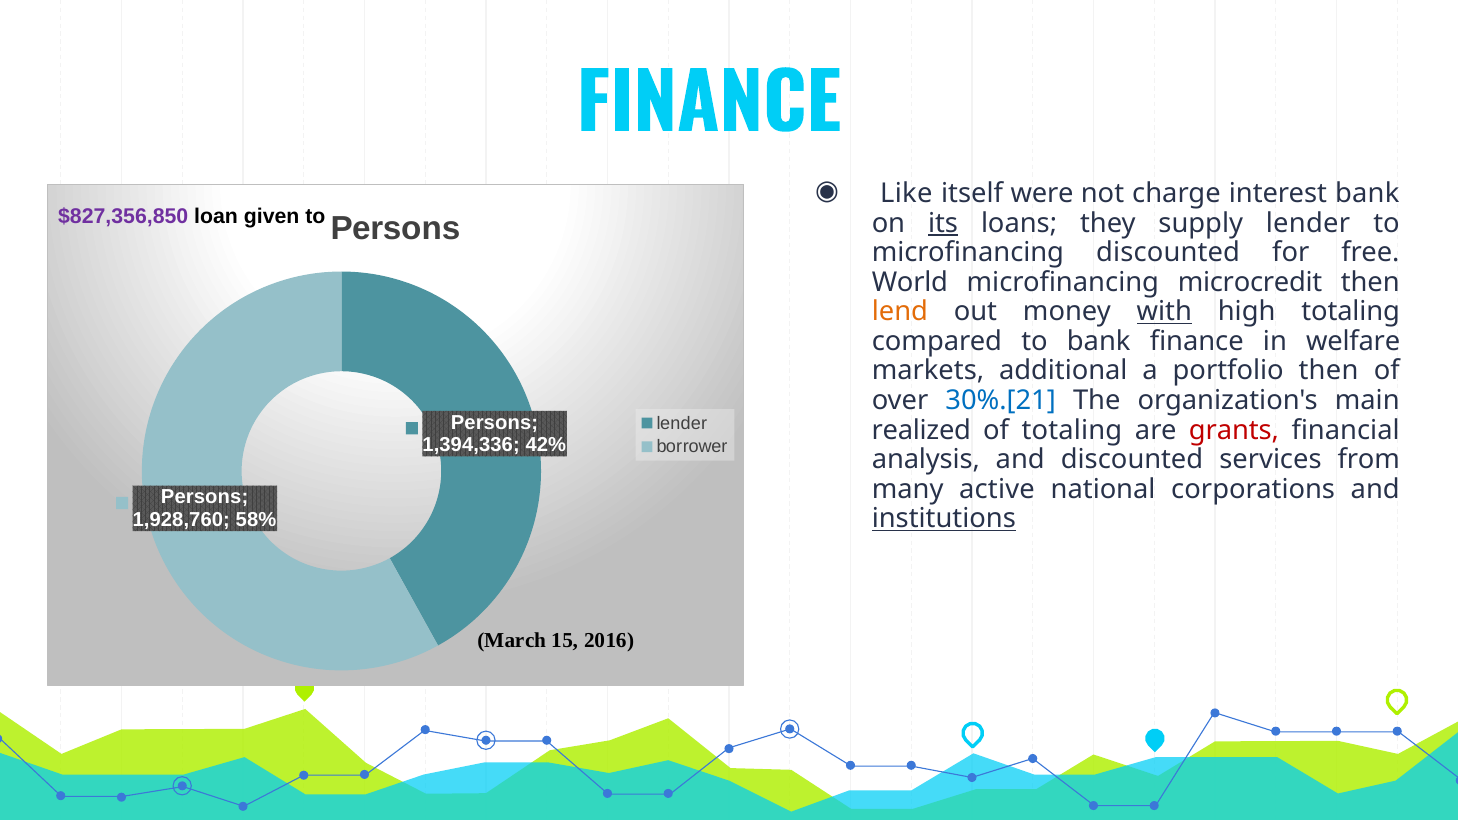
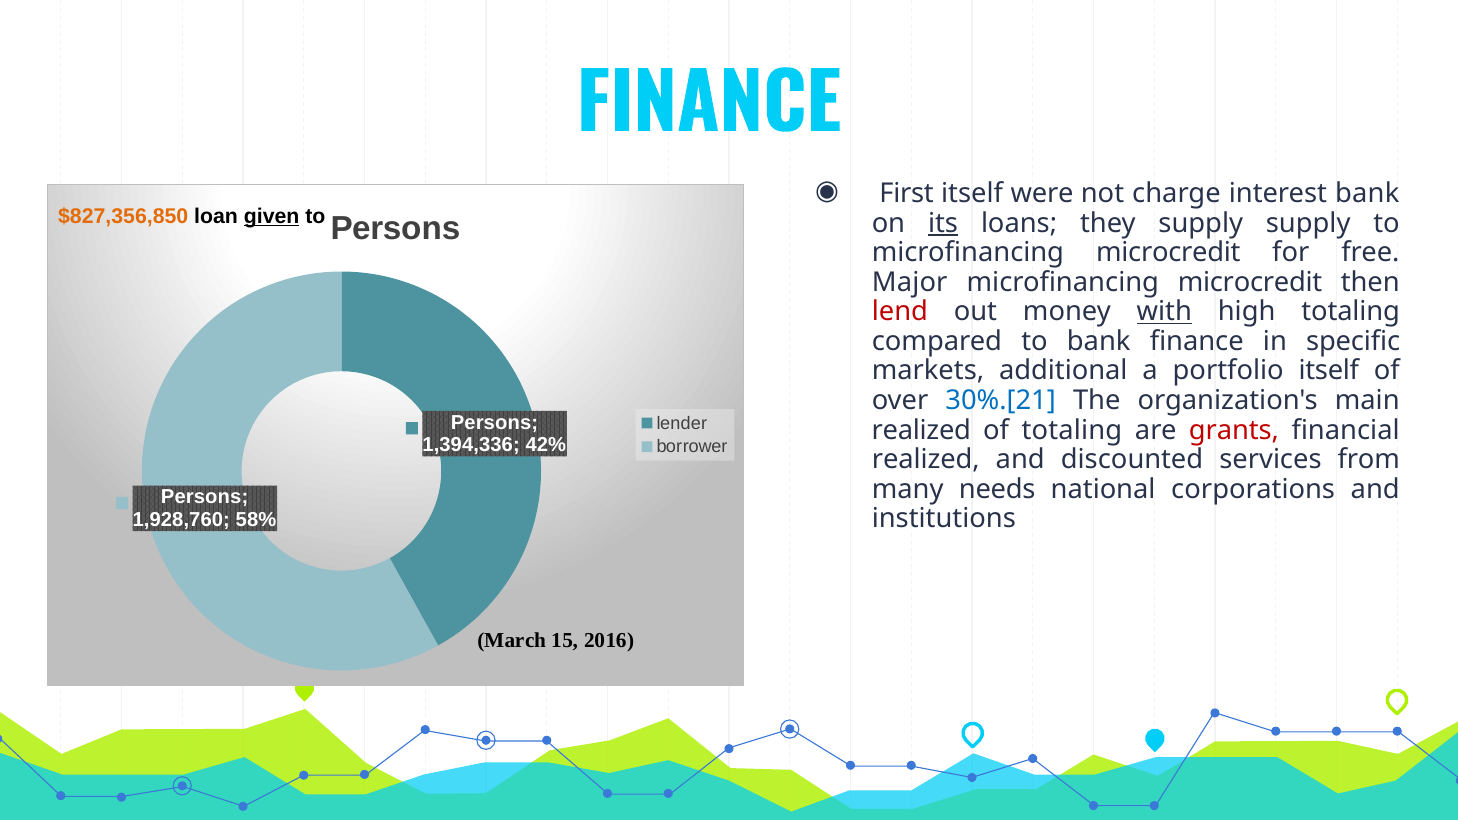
Like: Like -> First
$827,356,850 colour: purple -> orange
given underline: none -> present
supply lender: lender -> supply
discounted at (1168, 253): discounted -> microcredit
World: World -> Major
lend colour: orange -> red
welfare: welfare -> specific
portfolio then: then -> itself
analysis at (926, 460): analysis -> realized
active: active -> needs
institutions underline: present -> none
